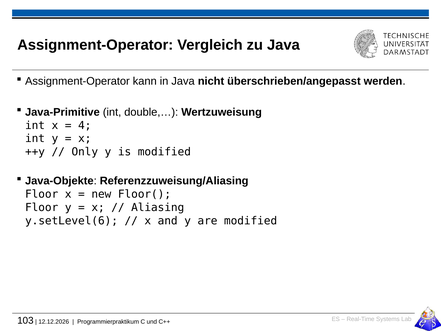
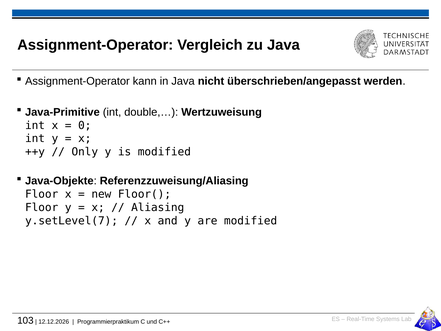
4: 4 -> 0
y.setLevel(6: y.setLevel(6 -> y.setLevel(7
